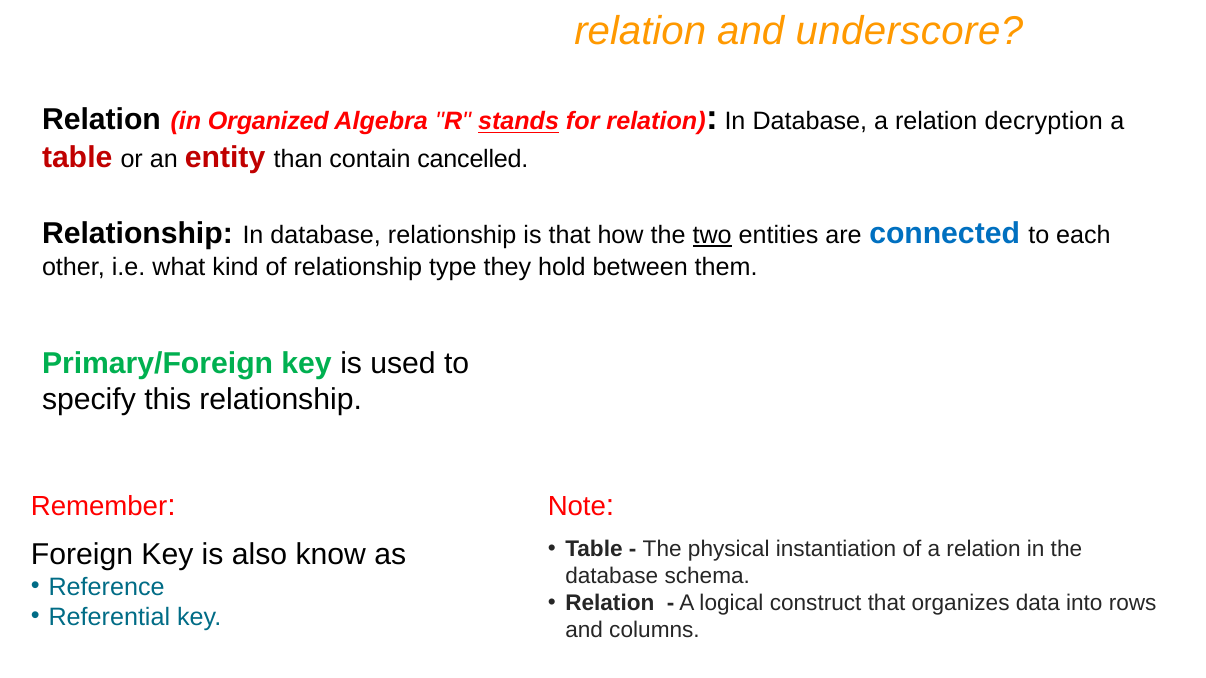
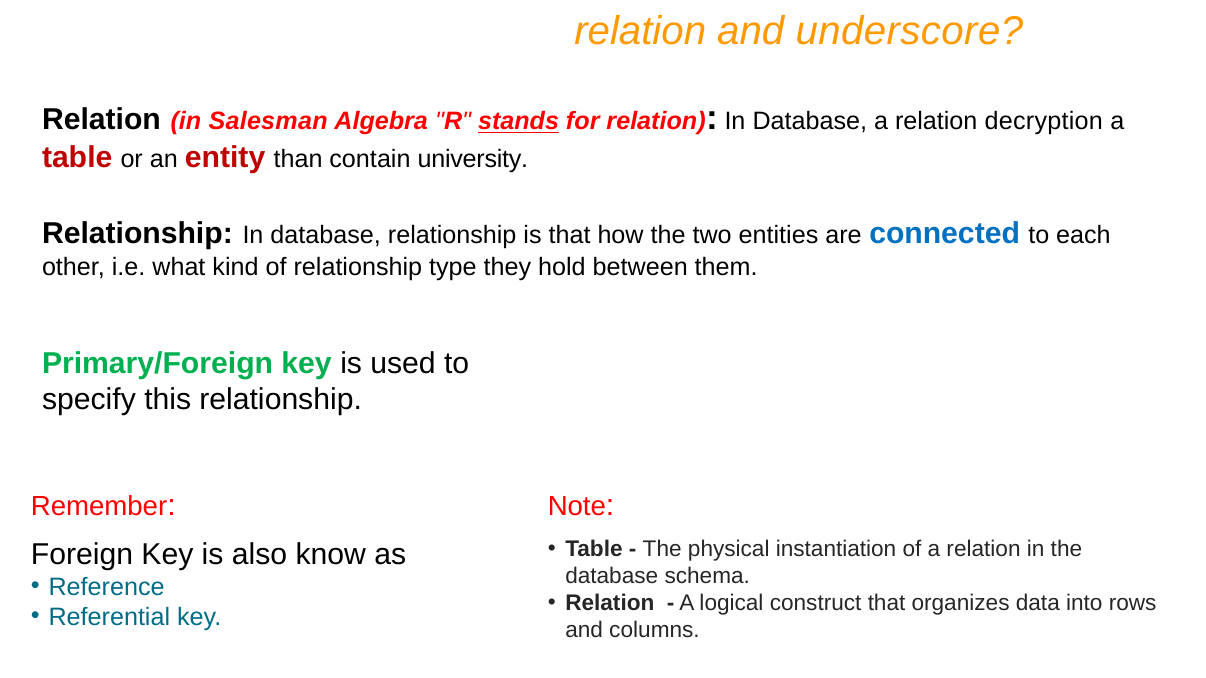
Organized: Organized -> Salesman
cancelled: cancelled -> university
two underline: present -> none
